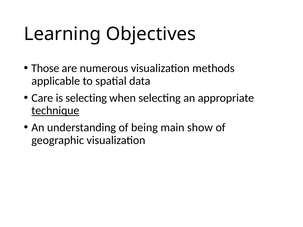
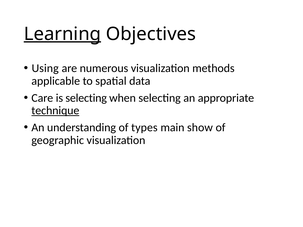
Learning underline: none -> present
Those: Those -> Using
being: being -> types
